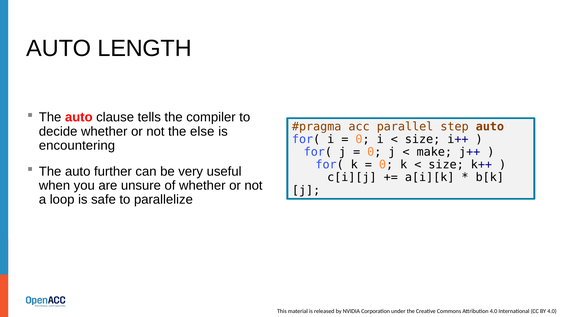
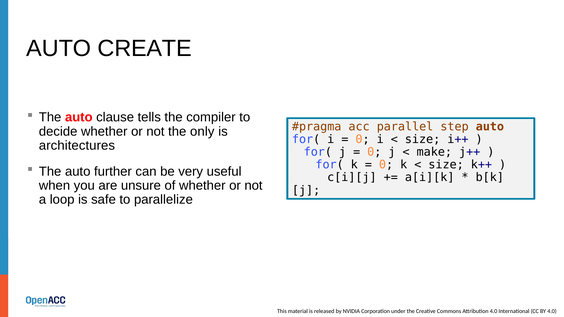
LENGTH: LENGTH -> CREATE
else: else -> only
encountering: encountering -> architectures
